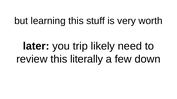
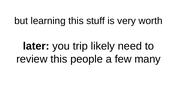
literally: literally -> people
down: down -> many
